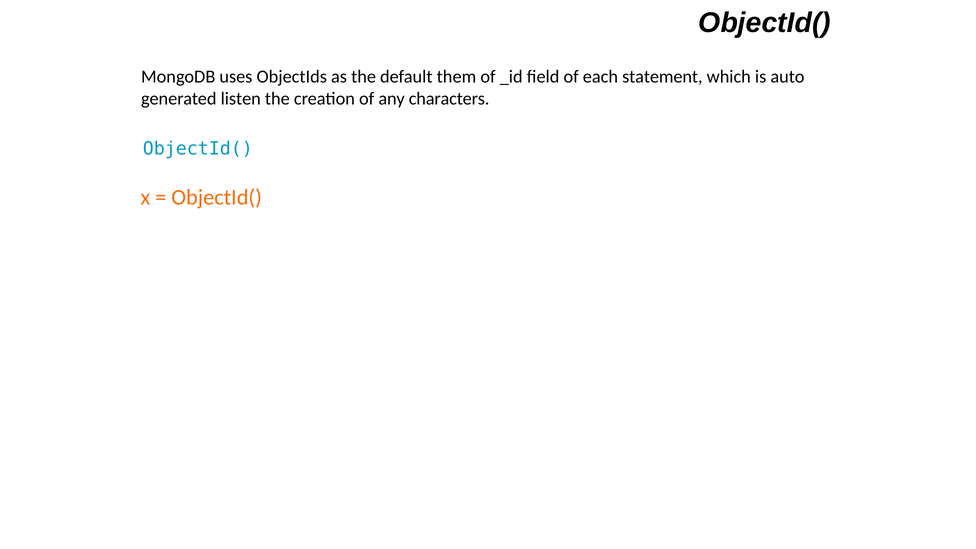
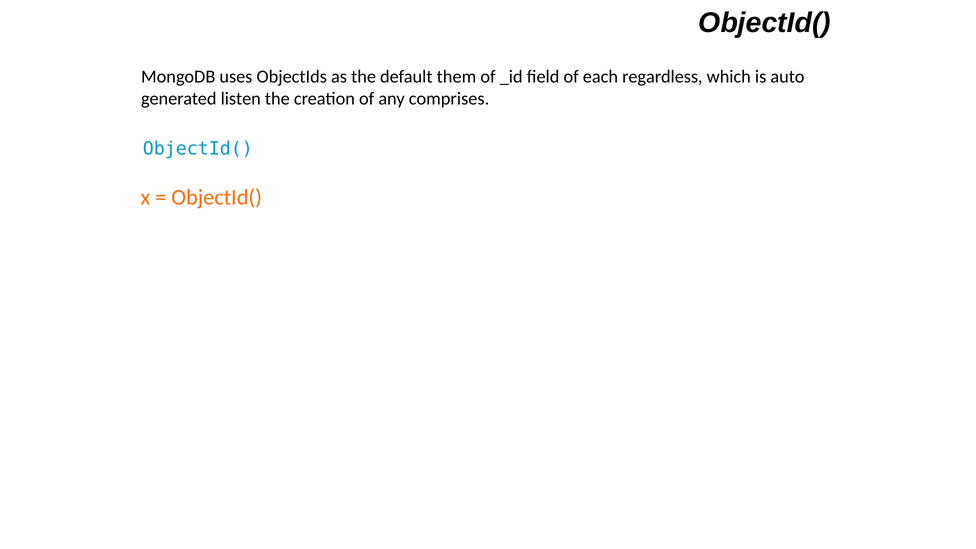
statement: statement -> regardless
characters: characters -> comprises
